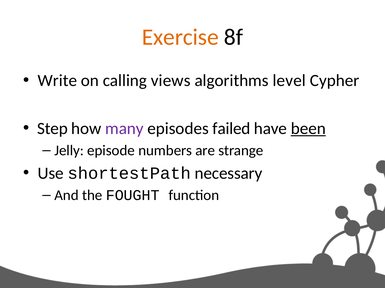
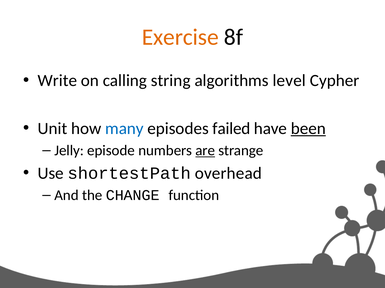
views: views -> string
Step: Step -> Unit
many colour: purple -> blue
are underline: none -> present
necessary: necessary -> overhead
FOUGHT: FOUGHT -> CHANGE
